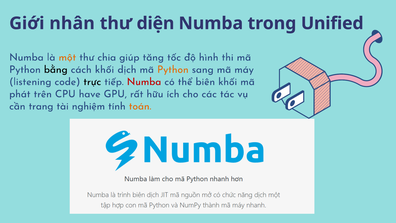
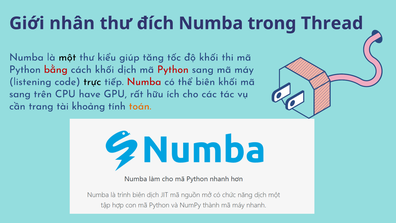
diện: diện -> đích
Unified: Unified -> Thread
một colour: orange -> black
chia: chia -> kiểu
độ hình: hình -> khối
bằng colour: black -> red
Python at (173, 69) colour: orange -> red
phát at (20, 94): phát -> sang
nghiệm: nghiệm -> khoảng
